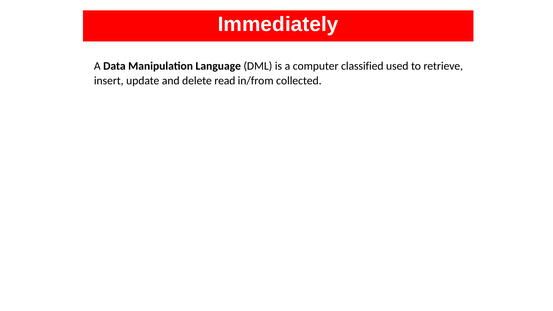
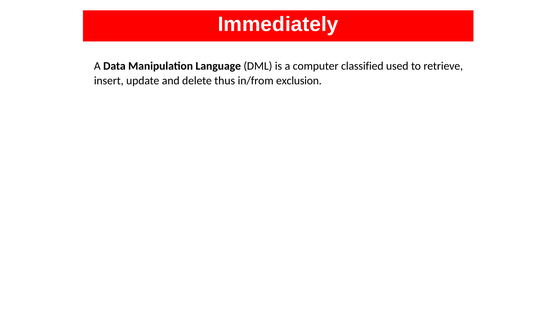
read: read -> thus
collected: collected -> exclusion
